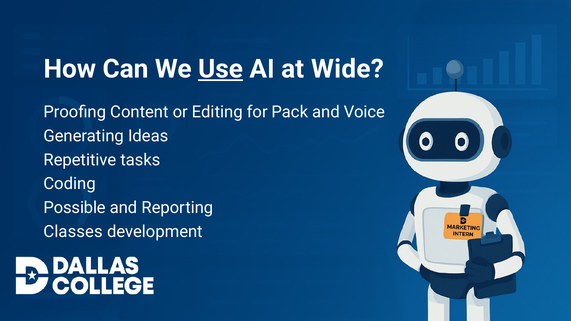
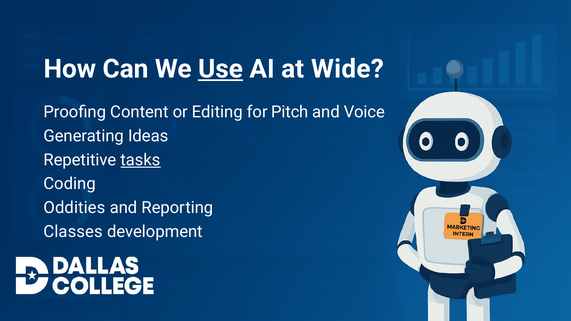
Pack: Pack -> Pitch
tasks underline: none -> present
Possible: Possible -> Oddities
